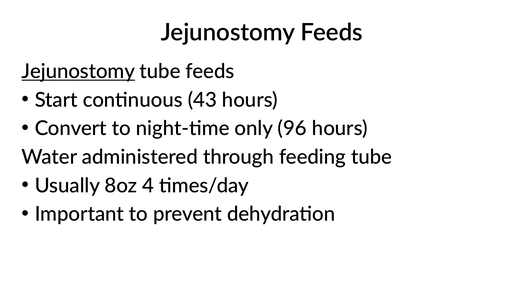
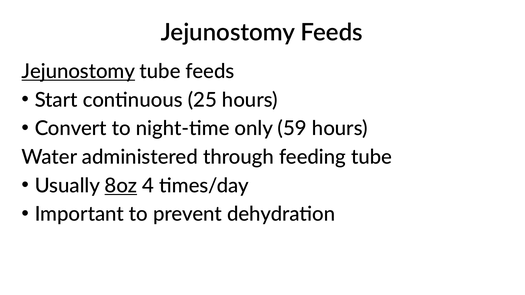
43: 43 -> 25
96: 96 -> 59
8oz underline: none -> present
